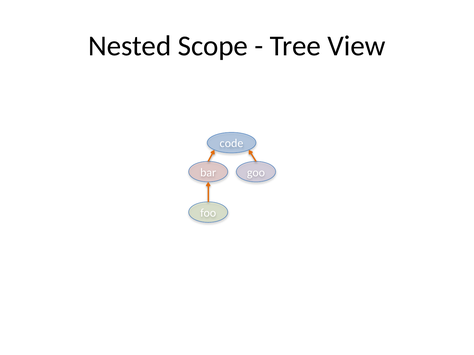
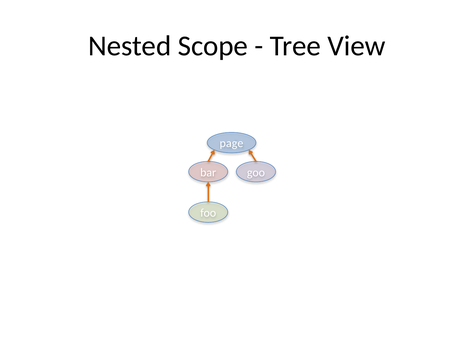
code: code -> page
